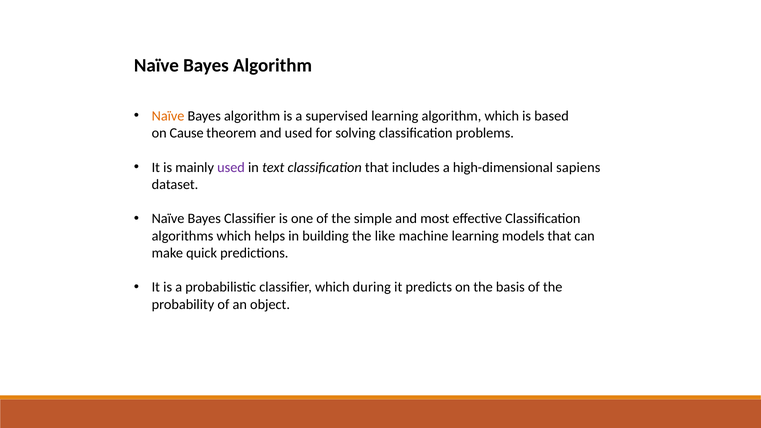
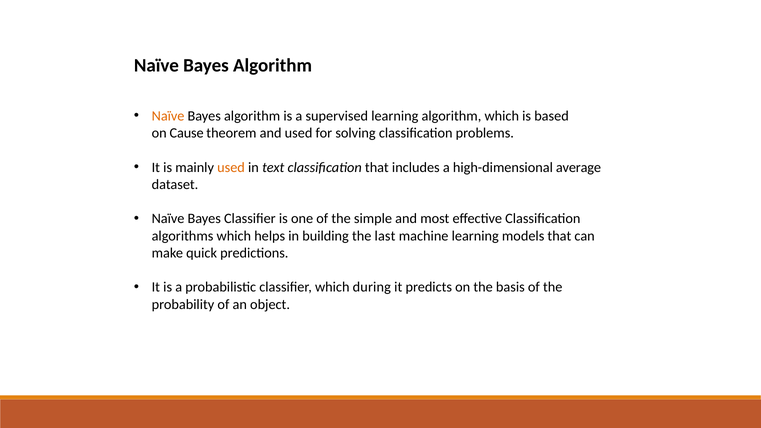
used at (231, 167) colour: purple -> orange
sapiens: sapiens -> average
like: like -> last
